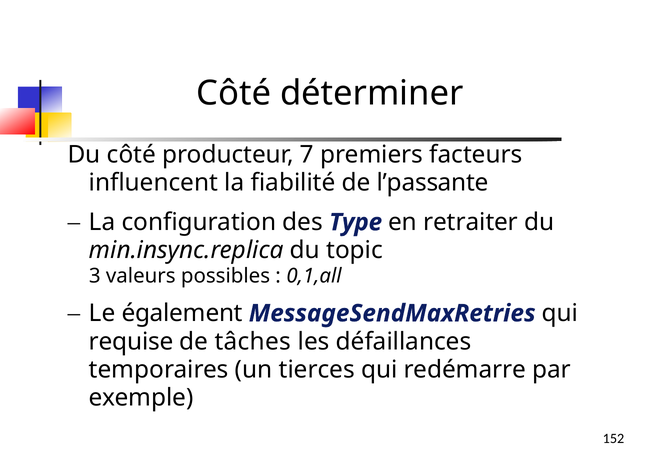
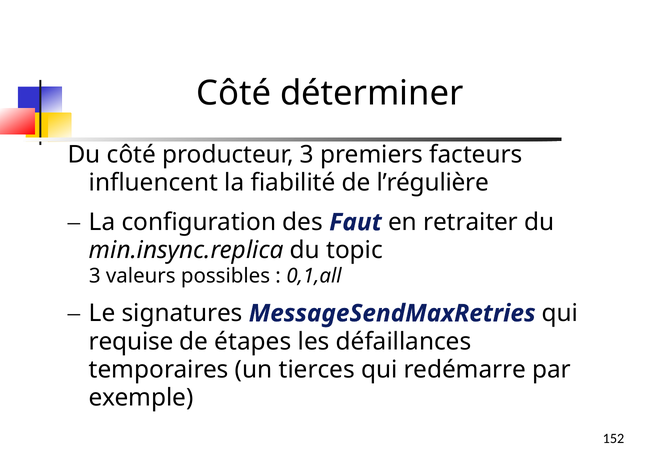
producteur 7: 7 -> 3
l’passante: l’passante -> l’régulière
Type: Type -> Faut
également: également -> signatures
tâches: tâches -> étapes
